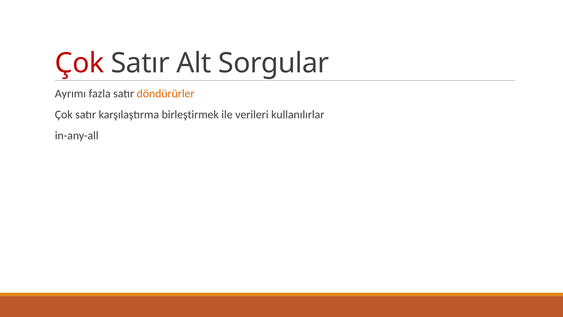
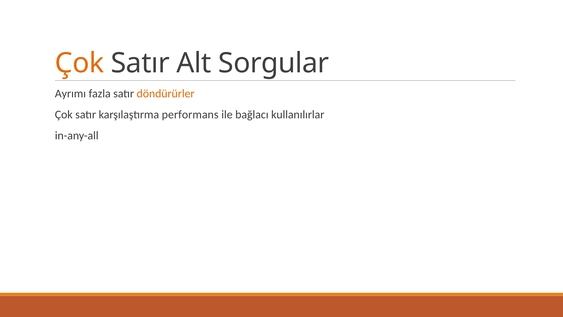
Çok at (80, 63) colour: red -> orange
birleştirmek: birleştirmek -> performans
verileri: verileri -> bağlacı
